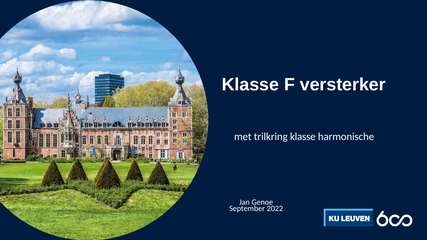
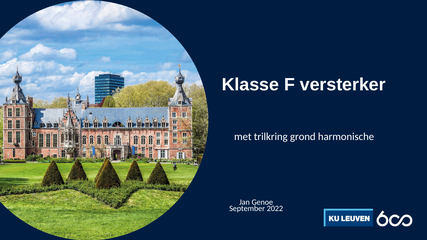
trilkring klasse: klasse -> grond
